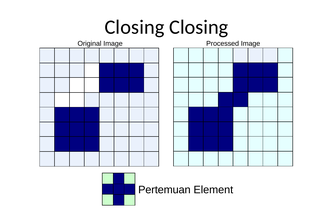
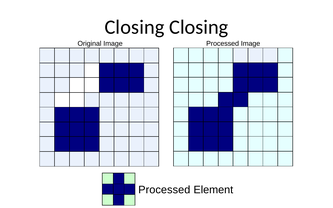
Pertemuan at (164, 190): Pertemuan -> Processed
